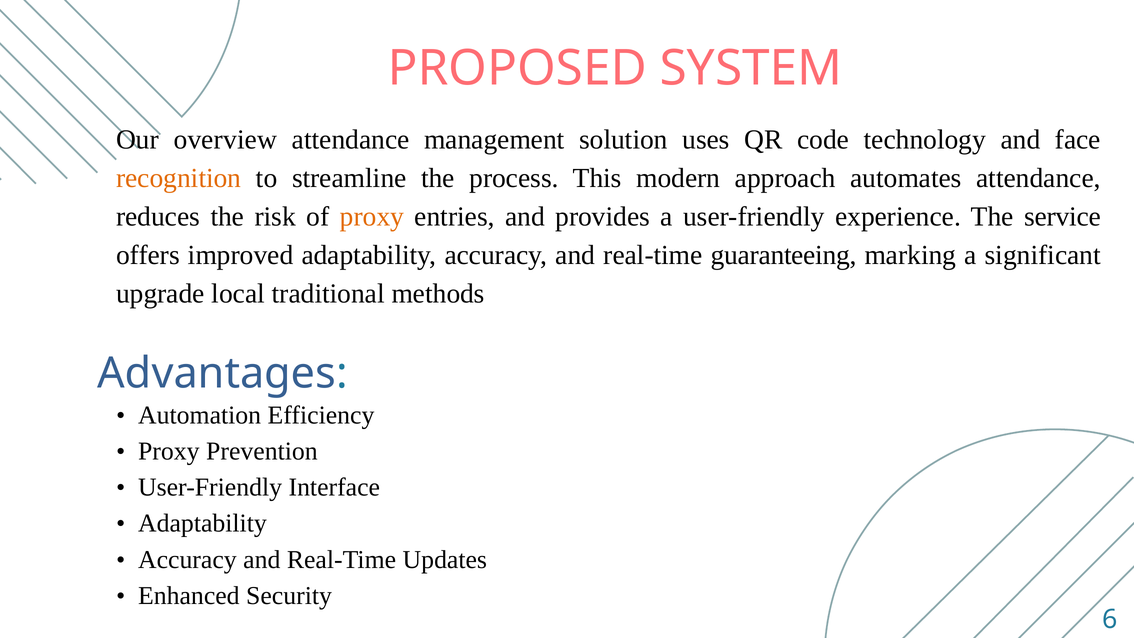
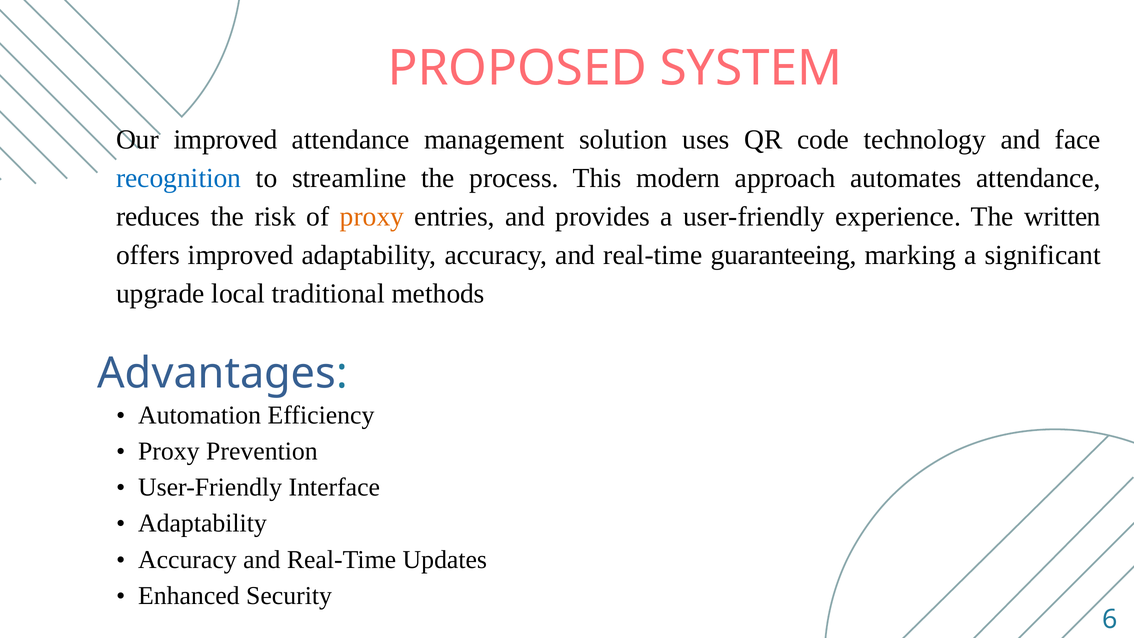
Our overview: overview -> improved
recognition colour: orange -> blue
service: service -> written
